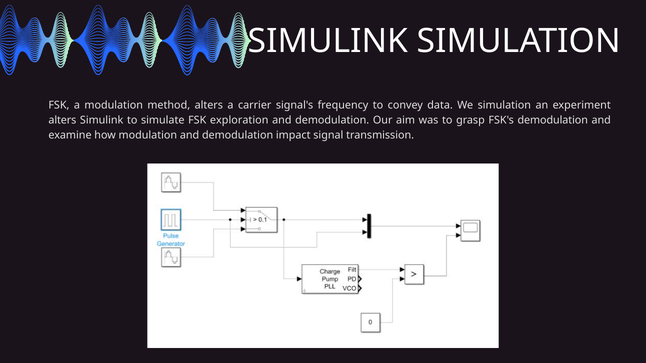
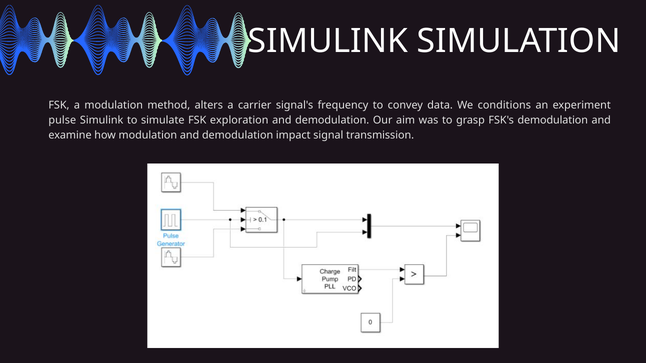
We simulation: simulation -> conditions
alters at (62, 120): alters -> pulse
